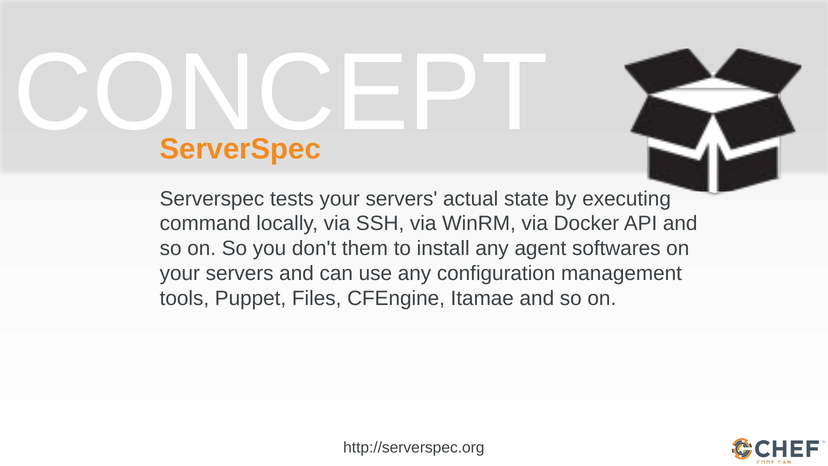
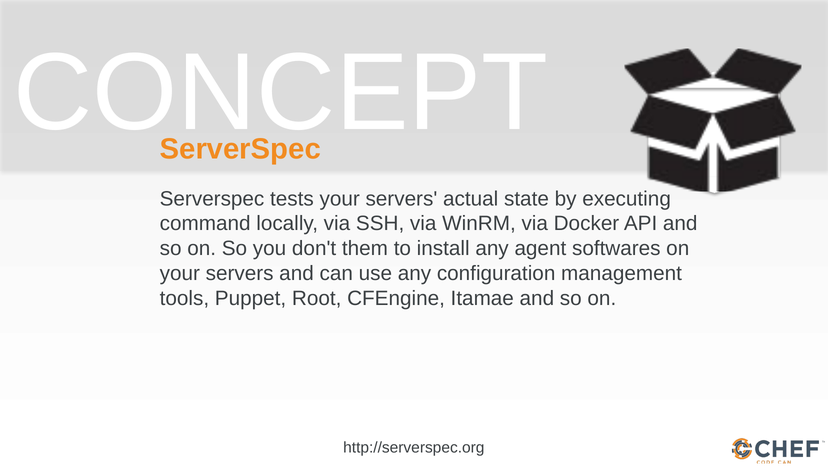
Files: Files -> Root
